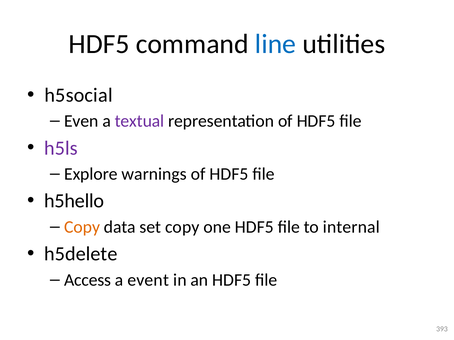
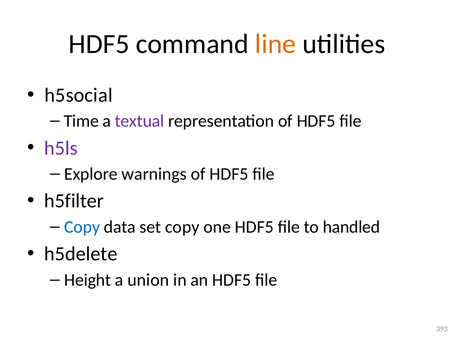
line colour: blue -> orange
Even: Even -> Time
h5hello: h5hello -> h5filter
Copy at (82, 227) colour: orange -> blue
internal: internal -> handled
Access: Access -> Height
event: event -> union
